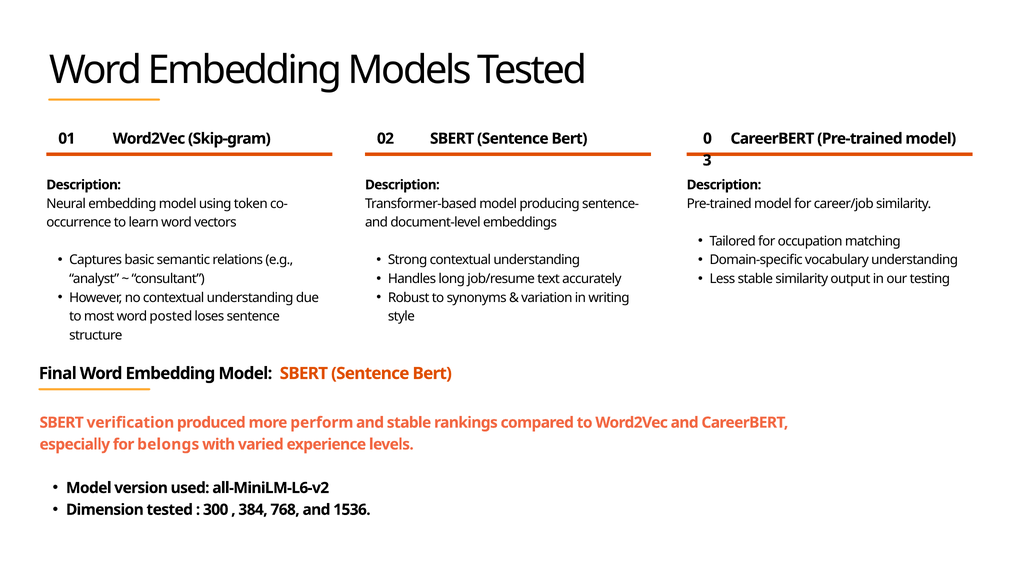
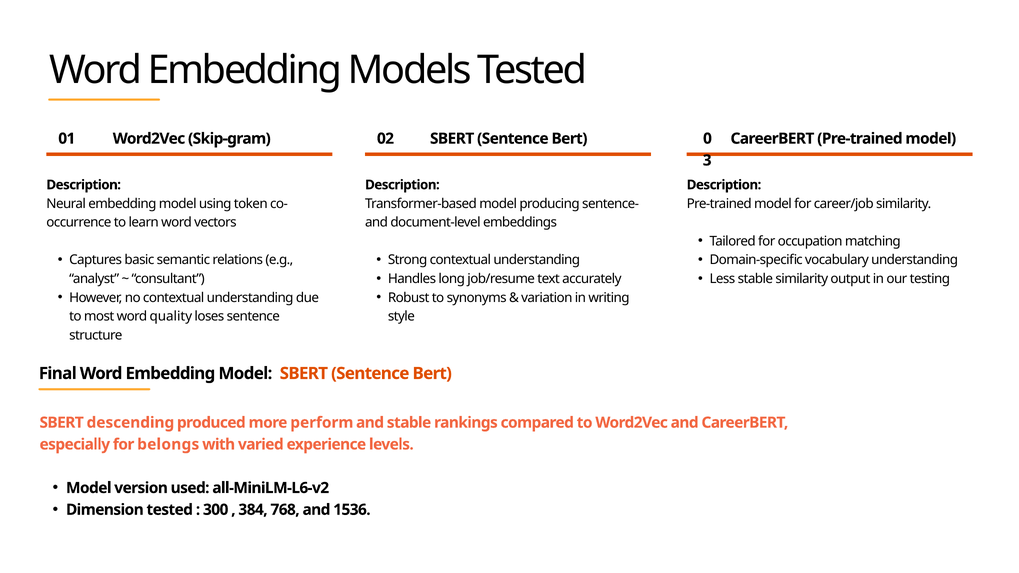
posted: posted -> quality
verification: verification -> descending
